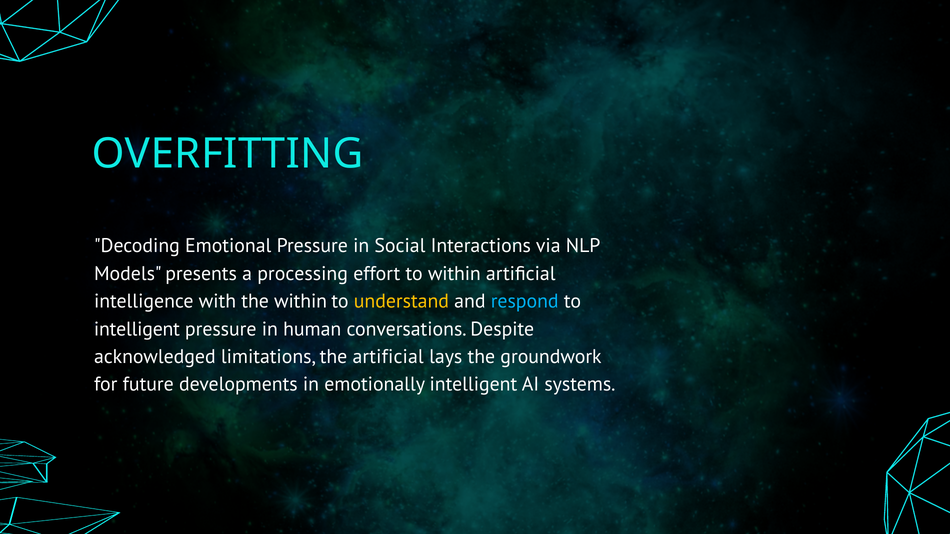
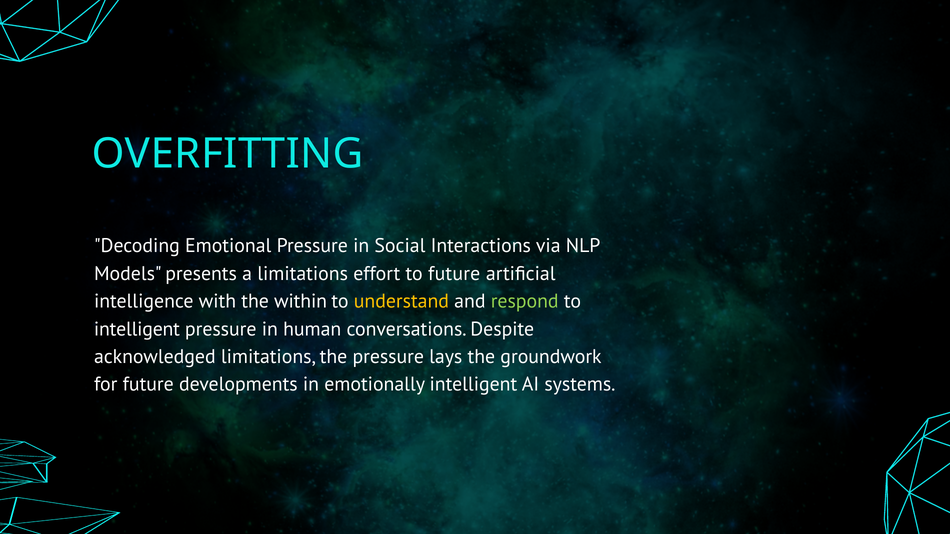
a processing: processing -> limitations
to within: within -> future
respond colour: light blue -> light green
the artificial: artificial -> pressure
